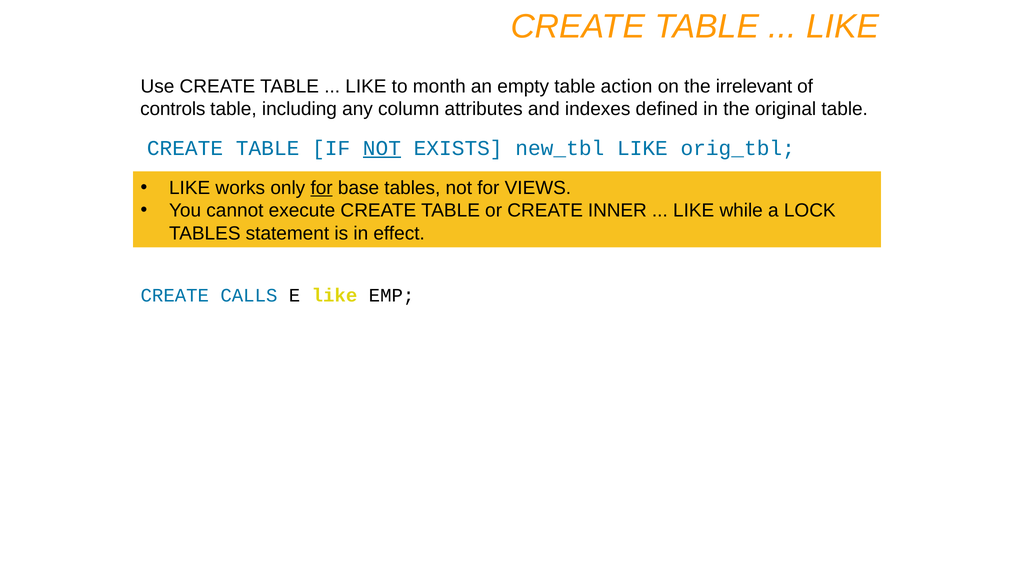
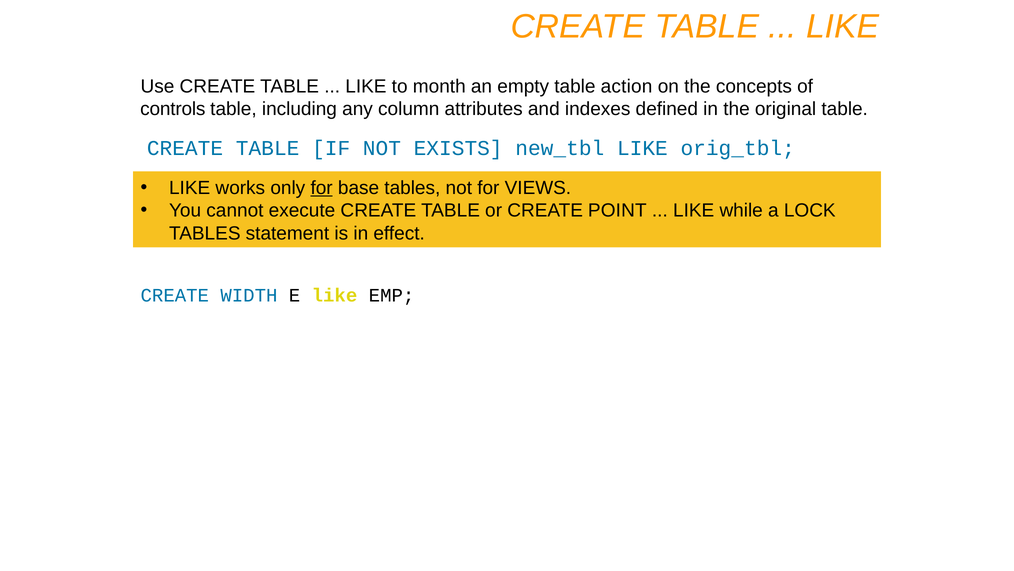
irrelevant: irrelevant -> concepts
NOT at (382, 148) underline: present -> none
INNER: INNER -> POINT
CALLS: CALLS -> WIDTH
